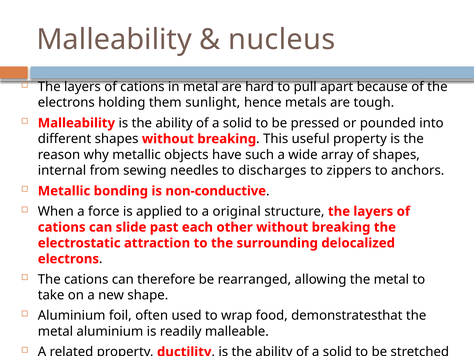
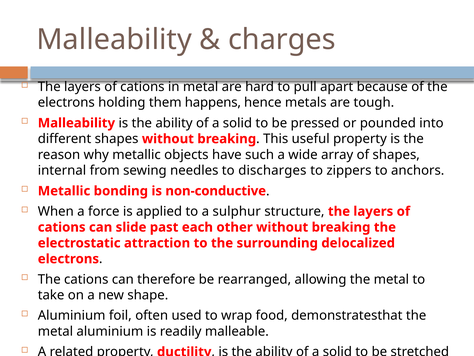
nucleus: nucleus -> charges
sunlight: sunlight -> happens
original: original -> sulphur
